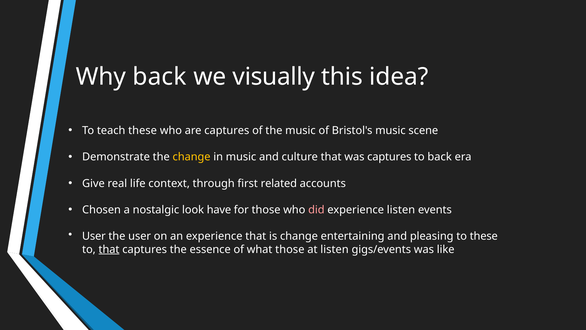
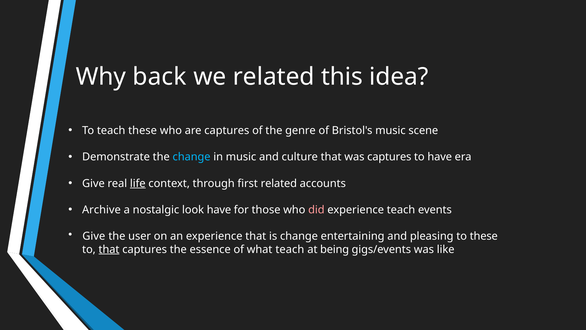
we visually: visually -> related
the music: music -> genre
change at (192, 157) colour: yellow -> light blue
to back: back -> have
life underline: none -> present
Chosen: Chosen -> Archive
experience listen: listen -> teach
User at (94, 236): User -> Give
what those: those -> teach
at listen: listen -> being
